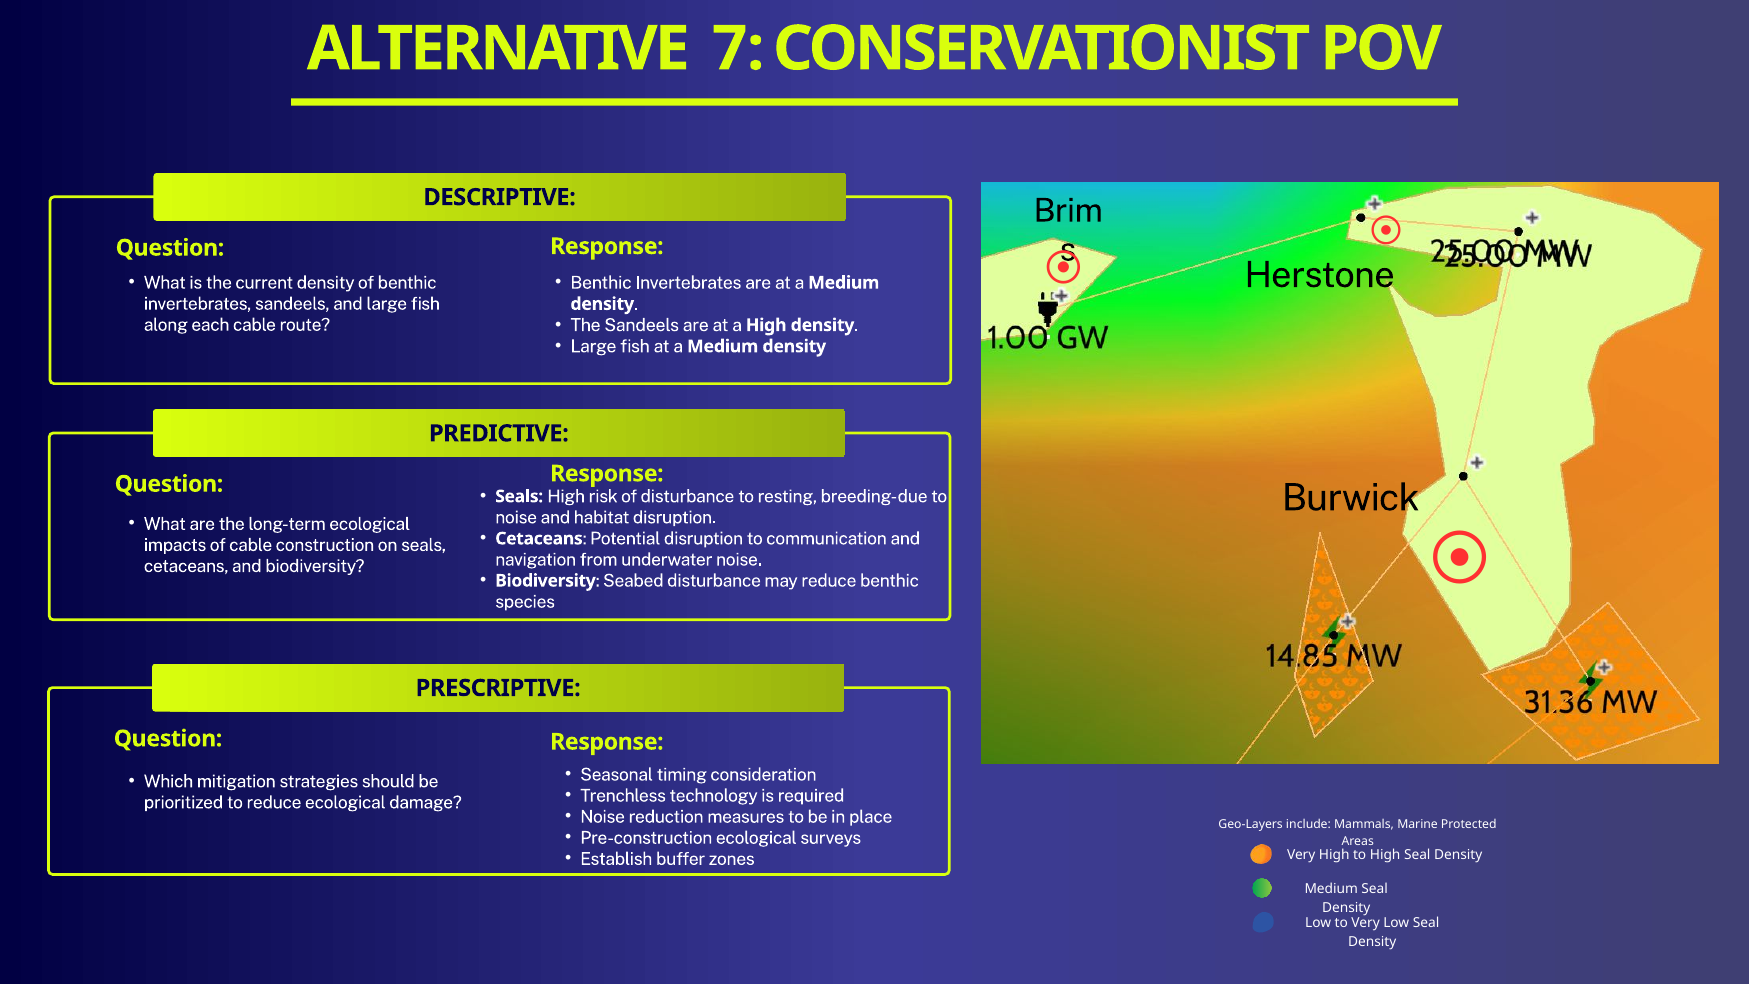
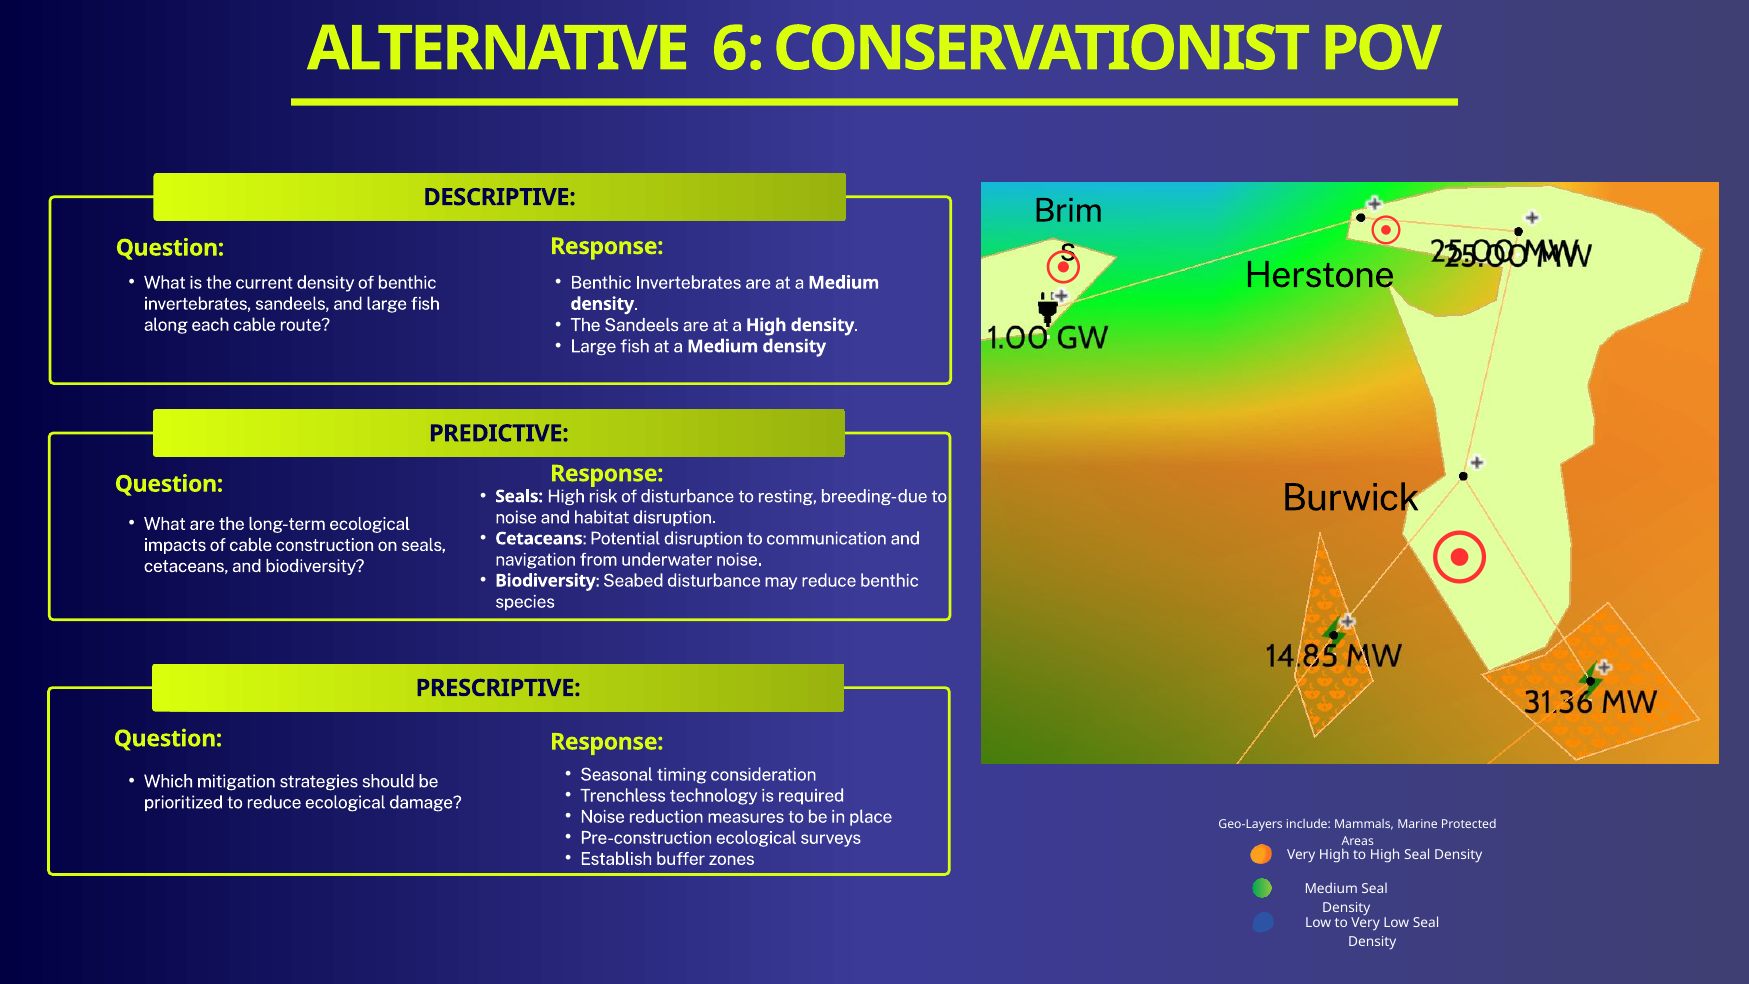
7: 7 -> 6
